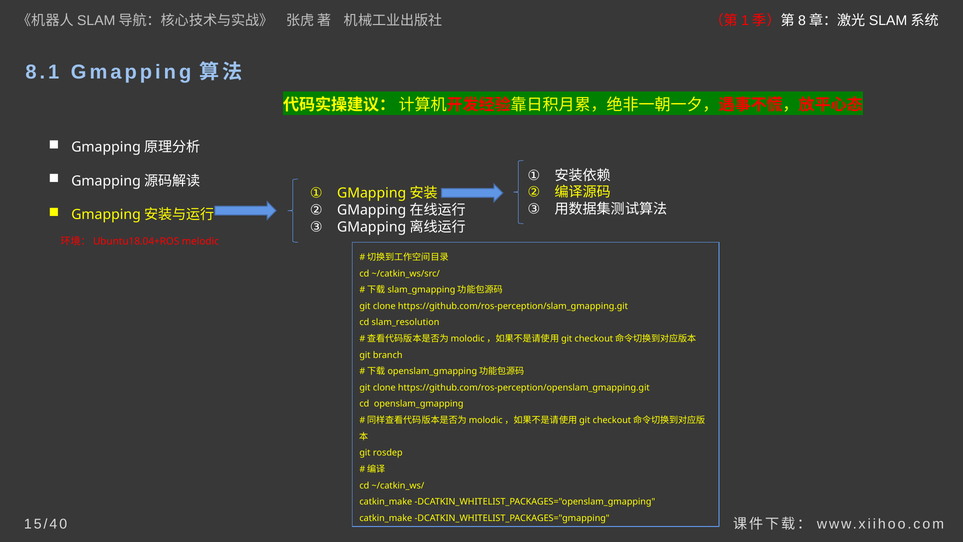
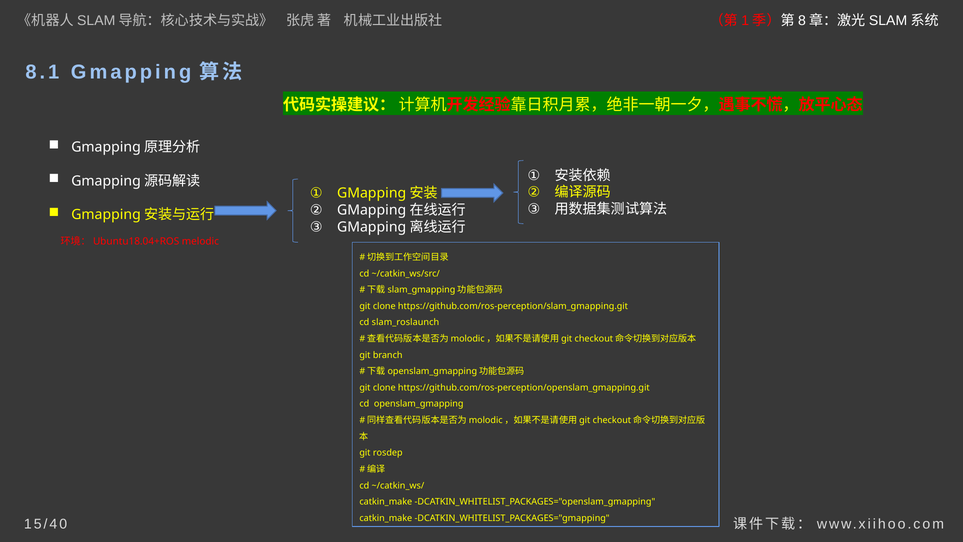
slam_resolution: slam_resolution -> slam_roslaunch
